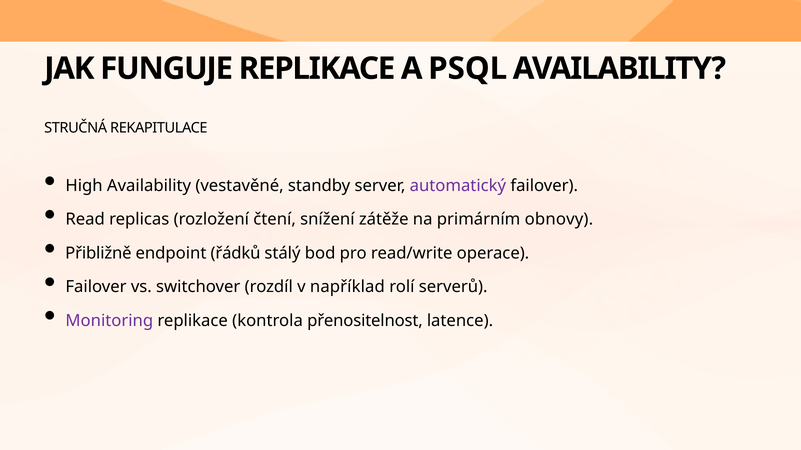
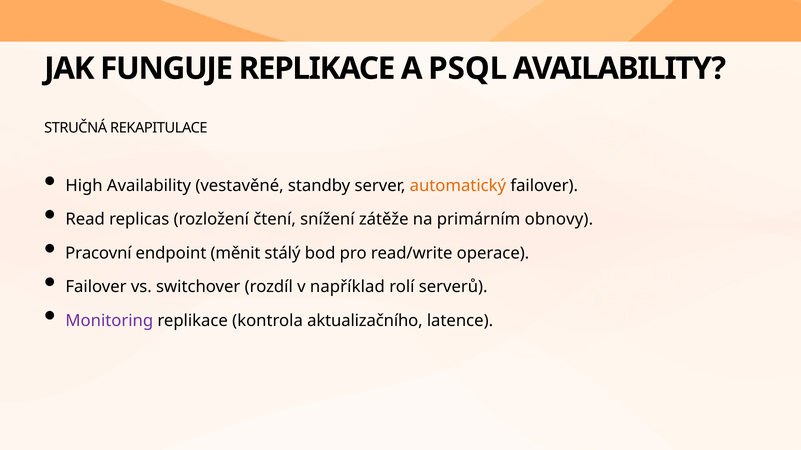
automatický colour: purple -> orange
Přibližně: Přibližně -> Pracovní
řádků: řádků -> měnit
přenositelnost: přenositelnost -> aktualizačního
